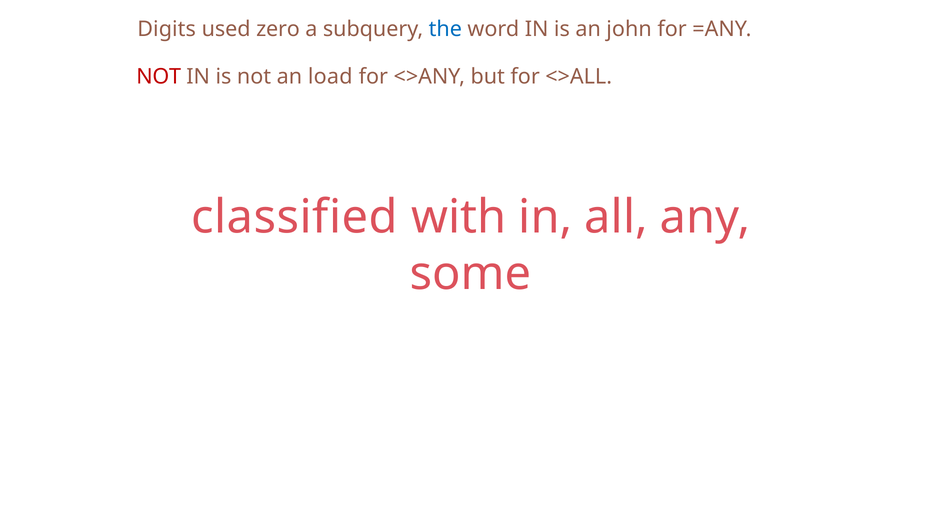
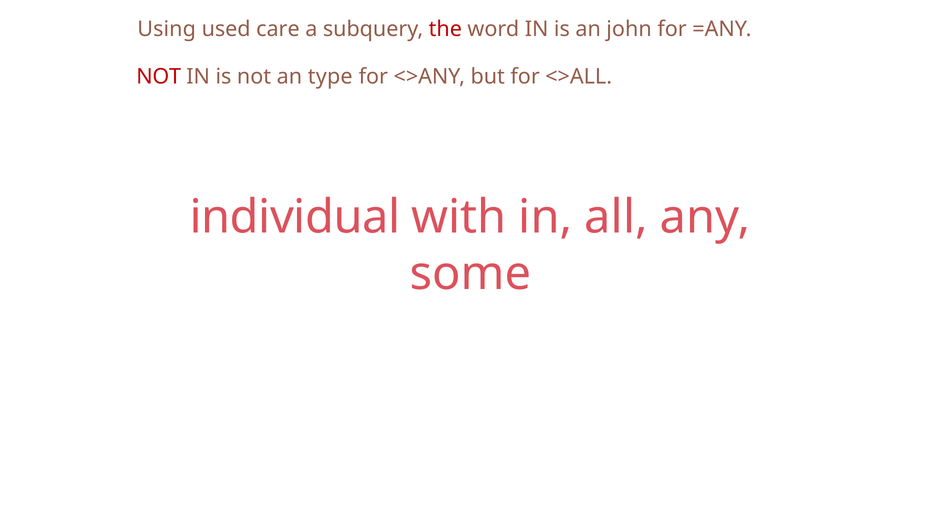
Digits: Digits -> Using
zero: zero -> care
the colour: blue -> red
load: load -> type
classified: classified -> individual
